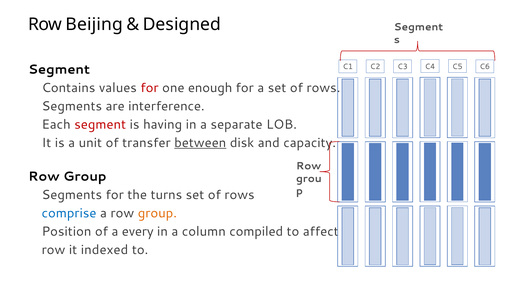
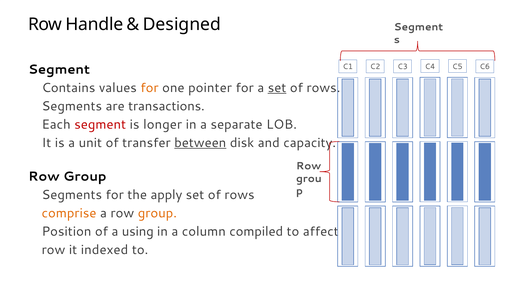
Beijing: Beijing -> Handle
for at (150, 88) colour: red -> orange
enough: enough -> pointer
set at (277, 88) underline: none -> present
interference: interference -> transactions
having: having -> longer
turns: turns -> apply
comprise colour: blue -> orange
every: every -> using
